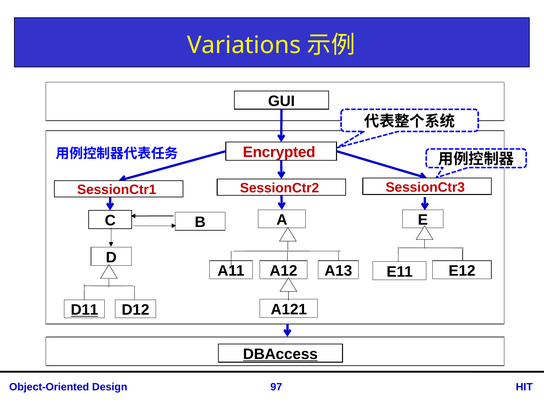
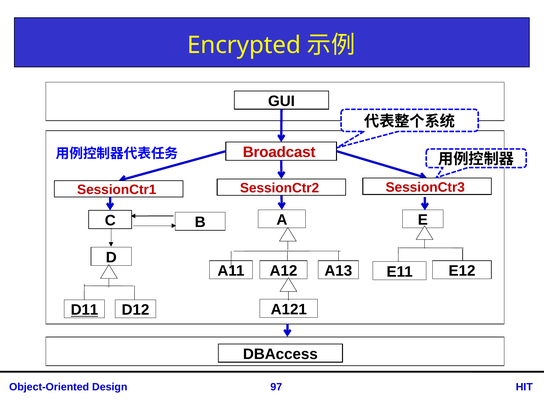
Variations: Variations -> Encrypted
Encrypted: Encrypted -> Broadcast
DBAccess underline: present -> none
